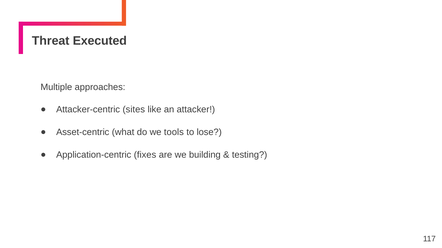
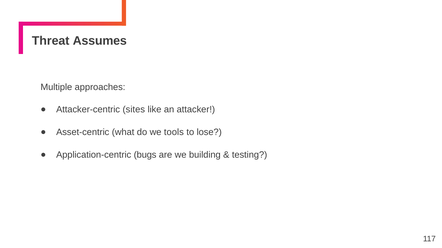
Executed: Executed -> Assumes
fixes: fixes -> bugs
